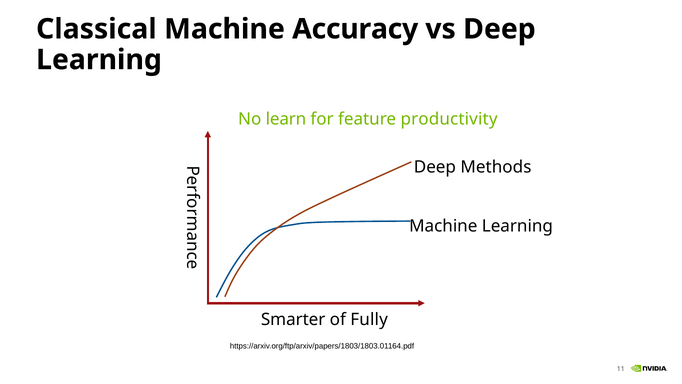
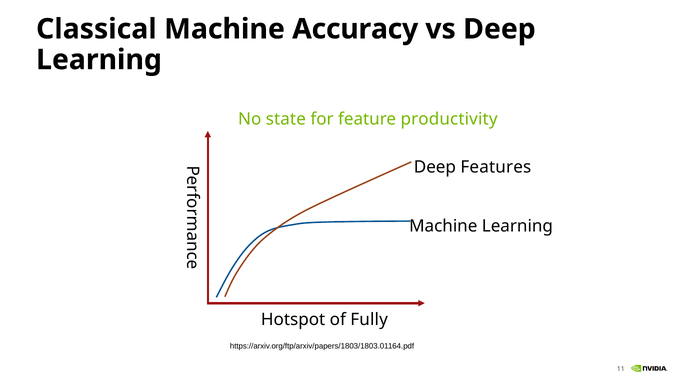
learn: learn -> state
Methods: Methods -> Features
Smarter: Smarter -> Hotspot
